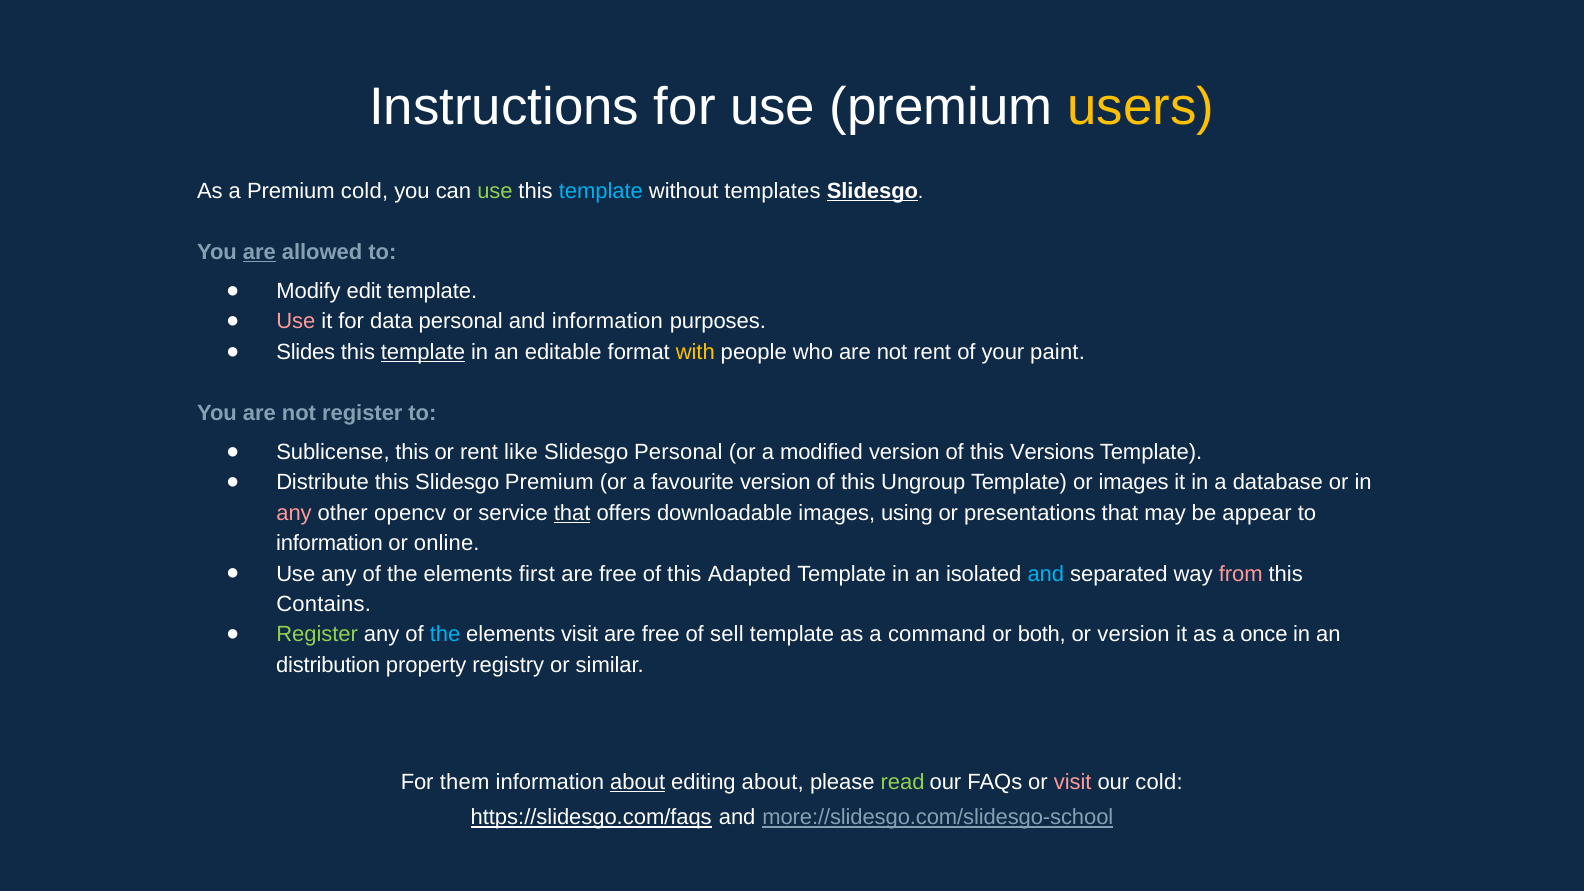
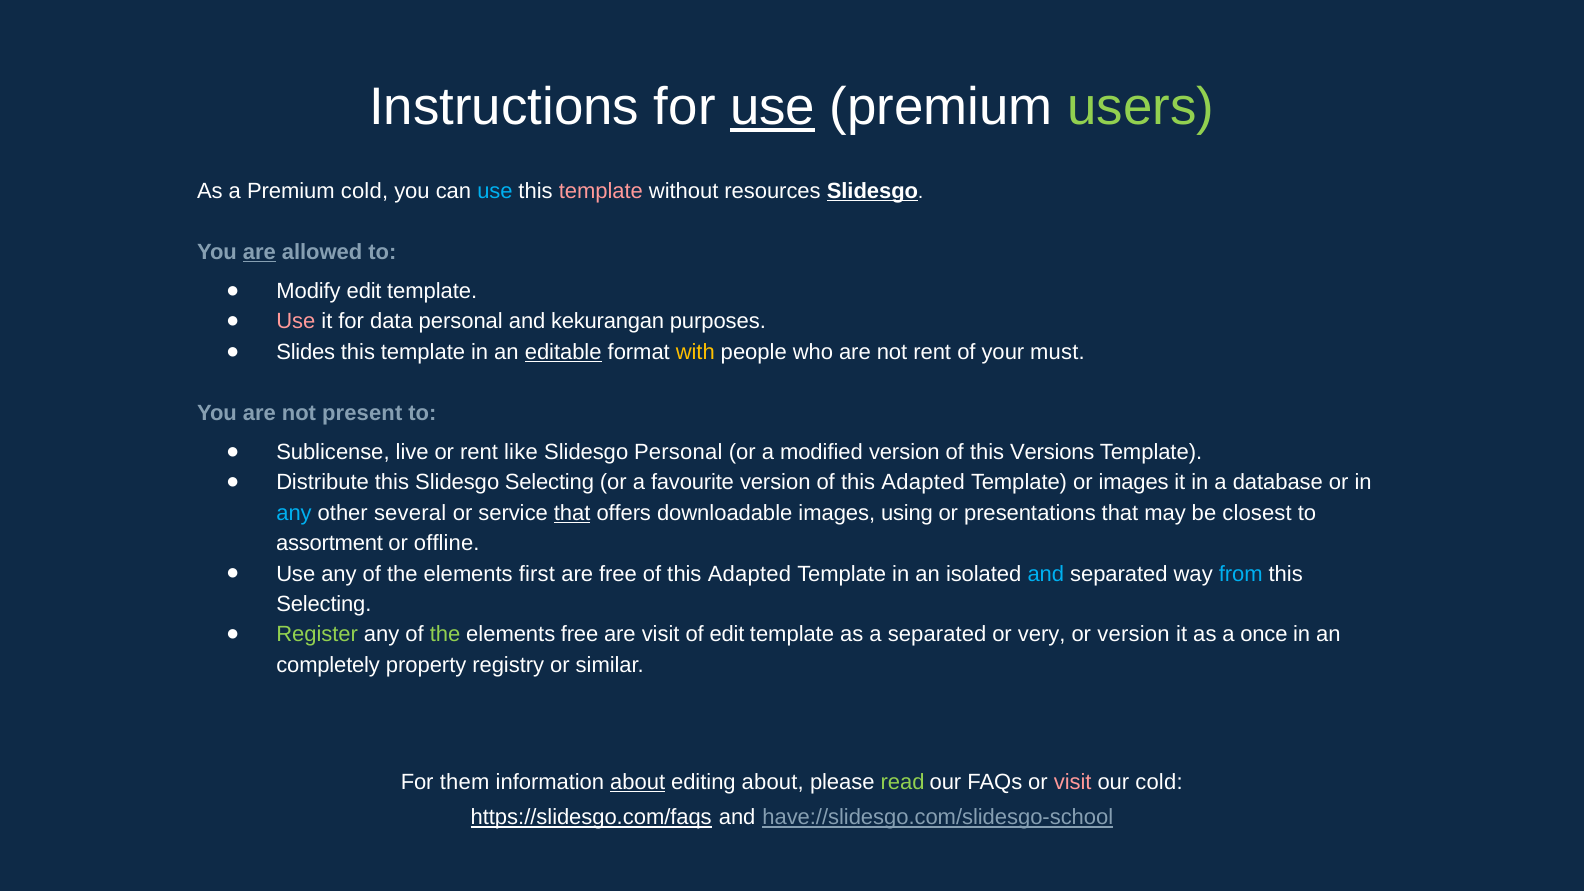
use at (773, 107) underline: none -> present
users colour: yellow -> light green
use at (495, 191) colour: light green -> light blue
template at (601, 191) colour: light blue -> pink
templates: templates -> resources
and information: information -> kekurangan
template at (423, 352) underline: present -> none
editable underline: none -> present
paint: paint -> must
not register: register -> present
Sublicense this: this -> live
Slidesgo Premium: Premium -> Selecting
version of this Ungroup: Ungroup -> Adapted
any at (294, 513) colour: pink -> light blue
opencv: opencv -> several
appear: appear -> closest
information at (329, 543): information -> assortment
online: online -> offline
from colour: pink -> light blue
Contains at (324, 604): Contains -> Selecting
the at (445, 635) colour: light blue -> light green
elements visit: visit -> free
free at (661, 635): free -> visit
of sell: sell -> edit
a command: command -> separated
both: both -> very
distribution: distribution -> completely
more://slidesgo.com/slidesgo-school: more://slidesgo.com/slidesgo-school -> have://slidesgo.com/slidesgo-school
